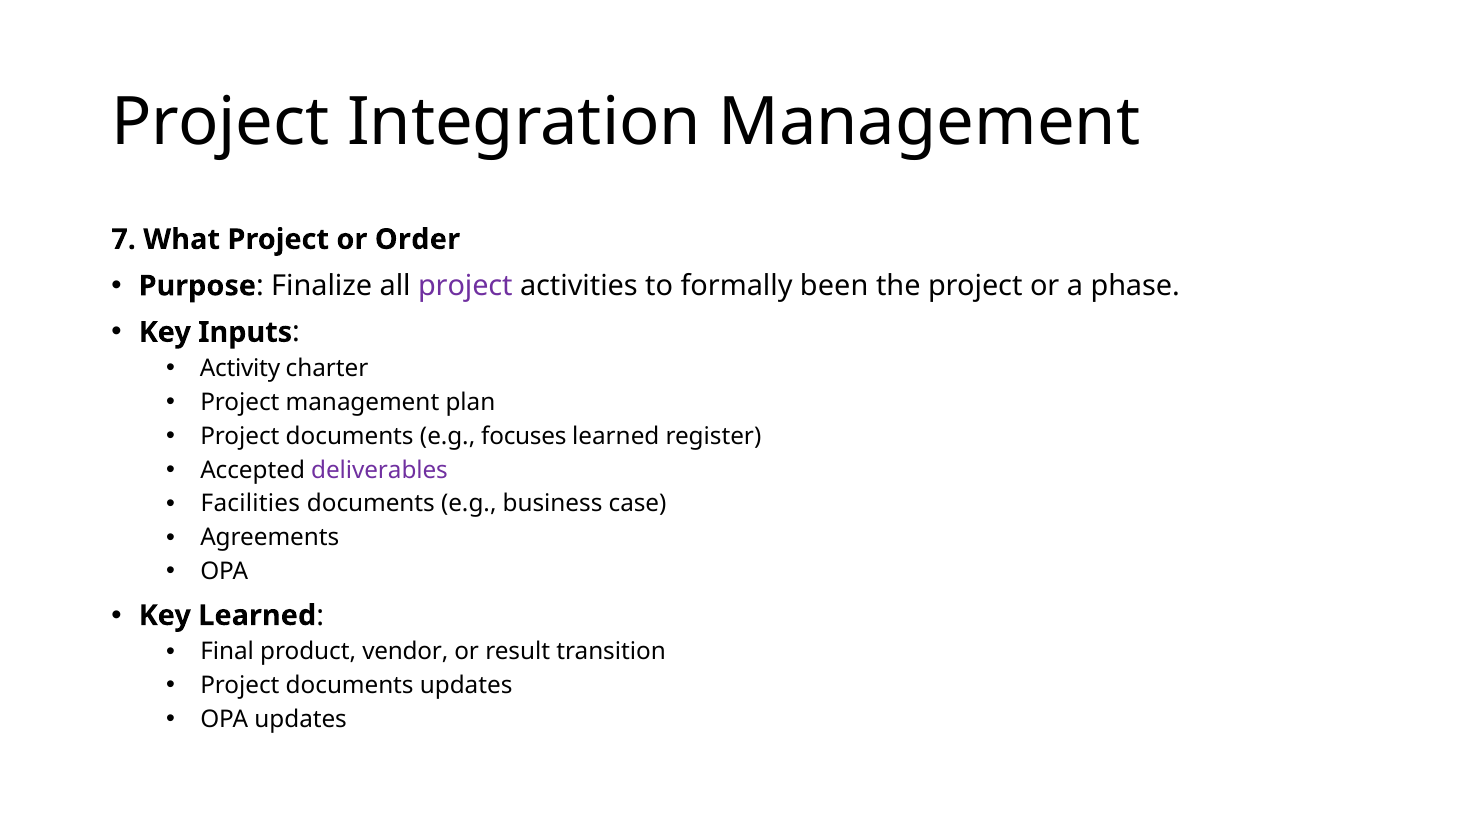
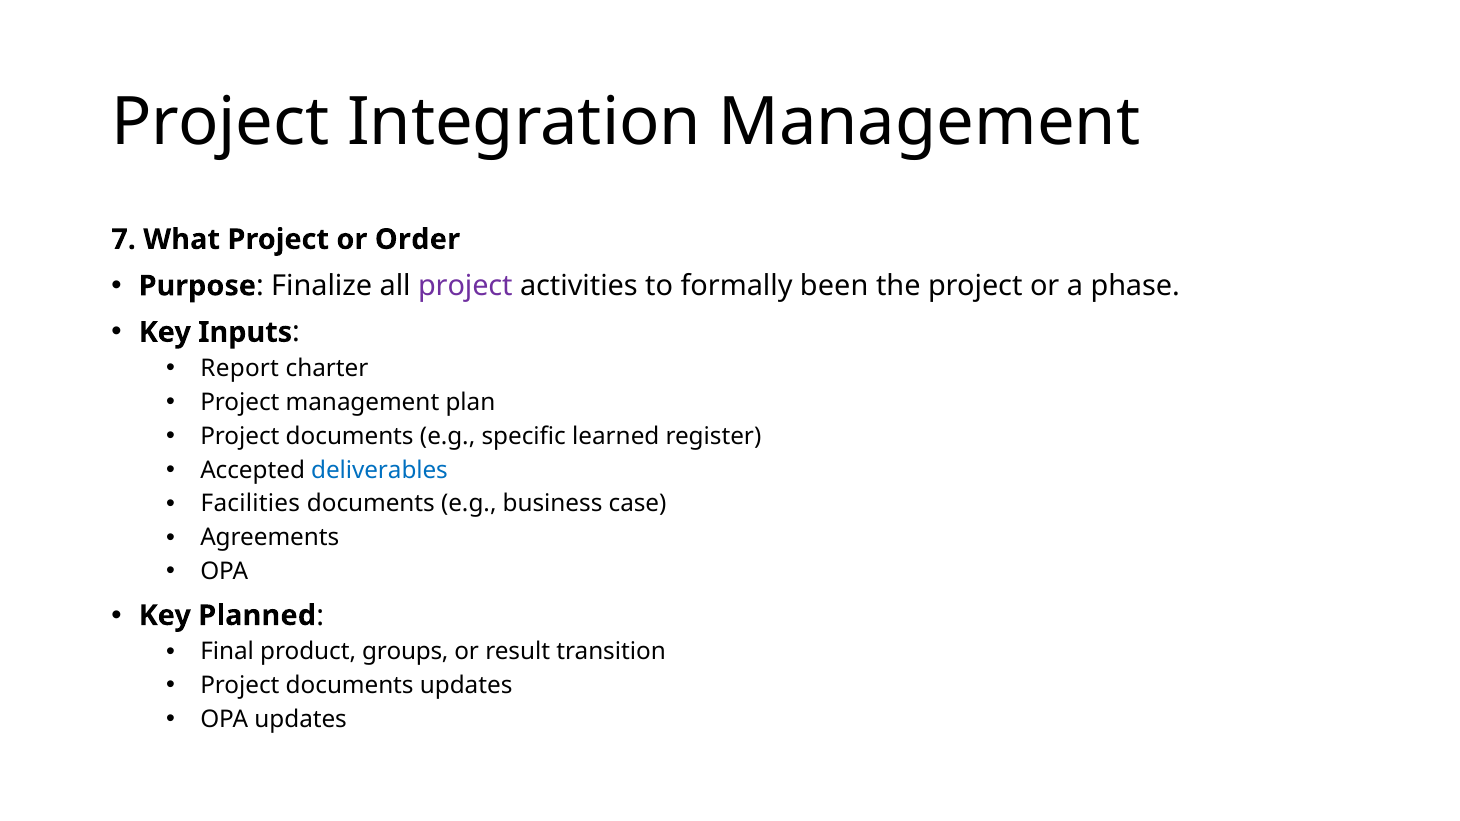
Activity: Activity -> Report
focuses: focuses -> specific
deliverables colour: purple -> blue
Key Learned: Learned -> Planned
vendor: vendor -> groups
